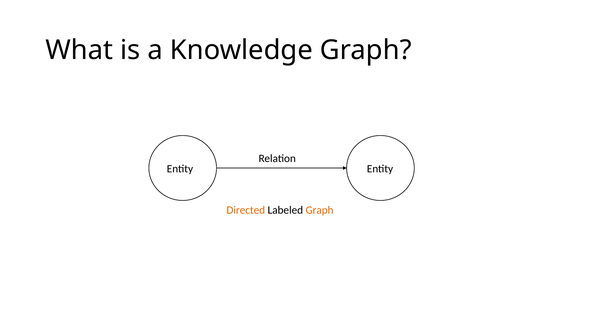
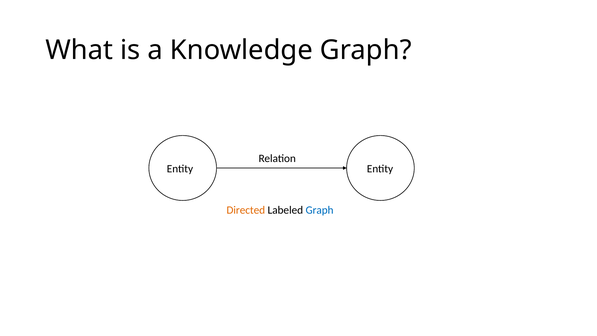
Graph at (320, 210) colour: orange -> blue
